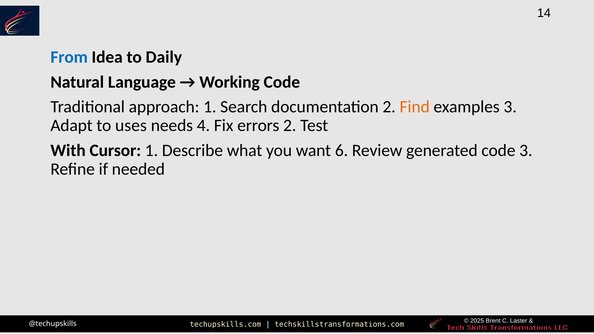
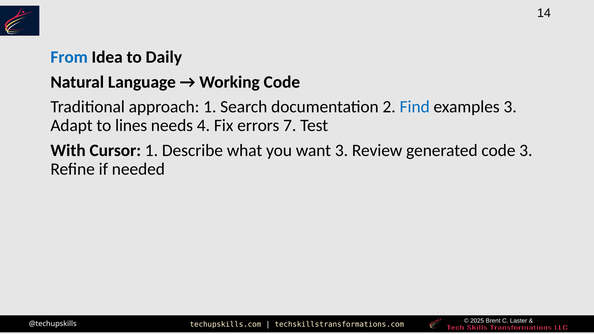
Find colour: orange -> blue
uses: uses -> lines
errors 2: 2 -> 7
want 6: 6 -> 3
